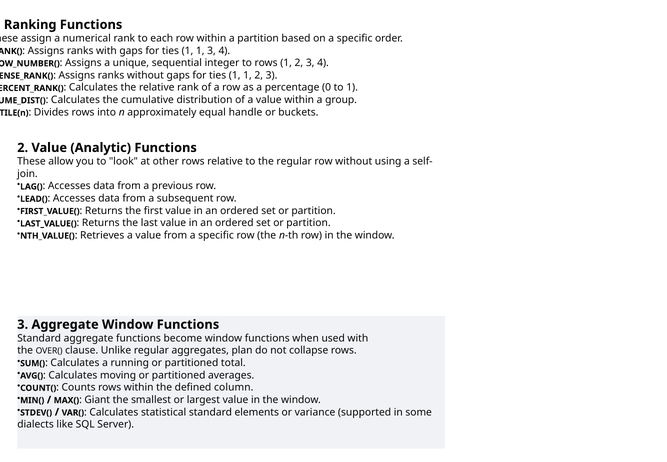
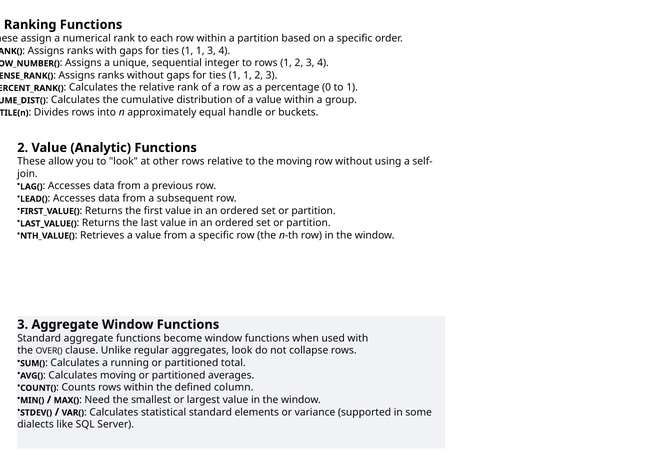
the regular: regular -> moving
aggregates plan: plan -> look
Giant: Giant -> Need
